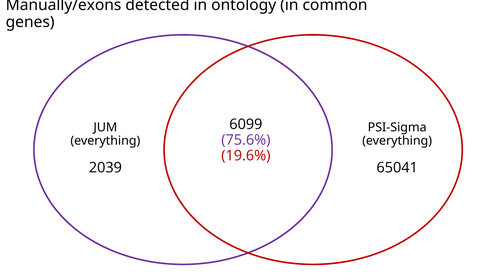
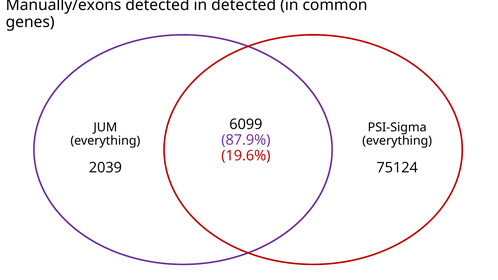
in ontology: ontology -> detected
75.6%: 75.6% -> 87.9%
65041: 65041 -> 75124
